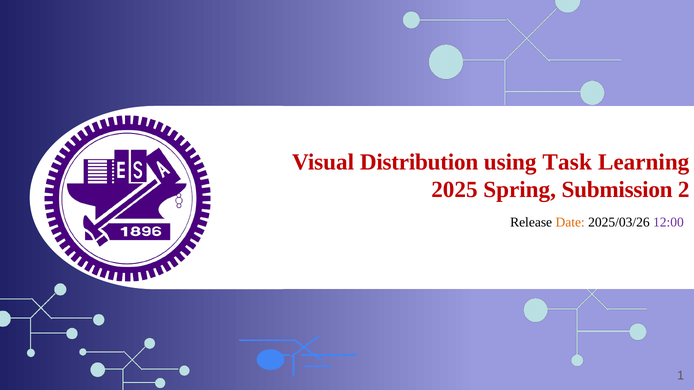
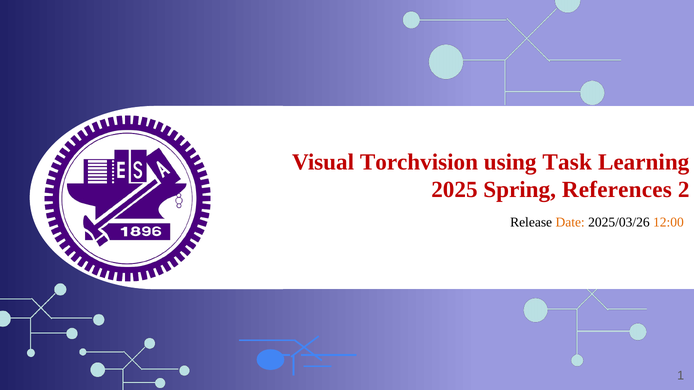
Distribution: Distribution -> Torchvision
Submission: Submission -> References
12:00 colour: purple -> orange
